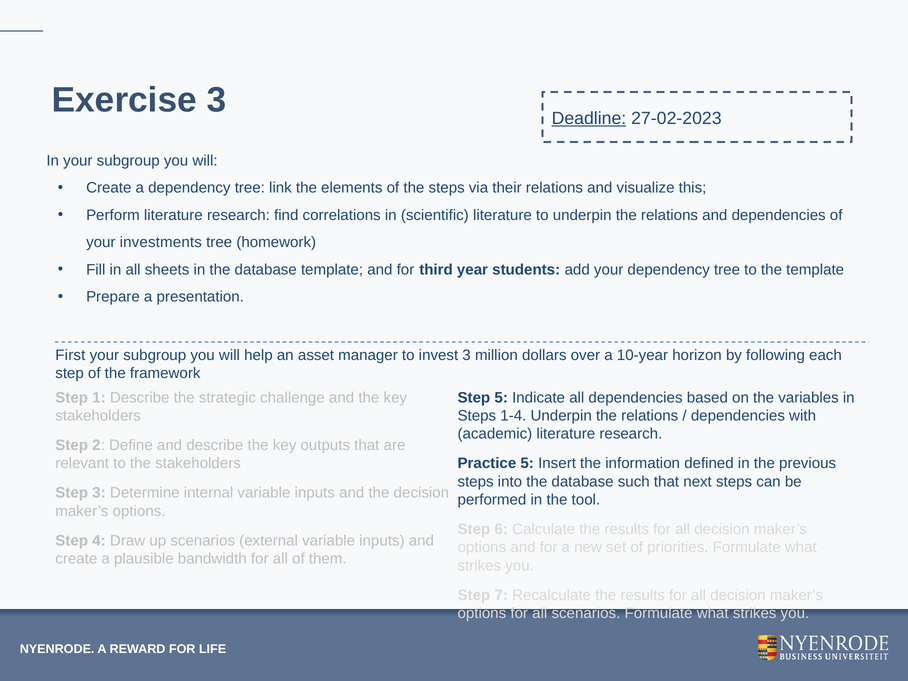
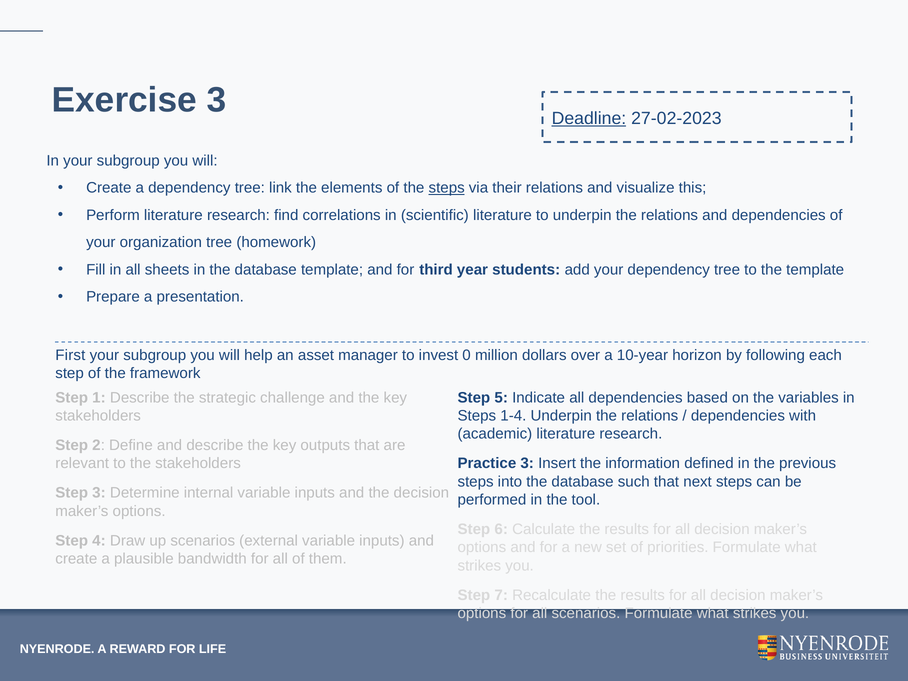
steps at (447, 188) underline: none -> present
investments: investments -> organization
invest 3: 3 -> 0
Practice 5: 5 -> 3
